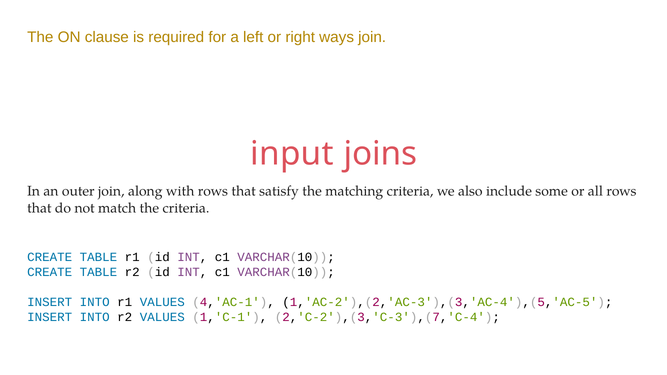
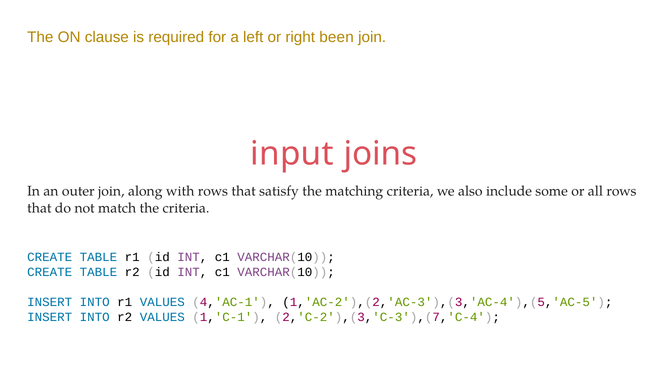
ways: ways -> been
